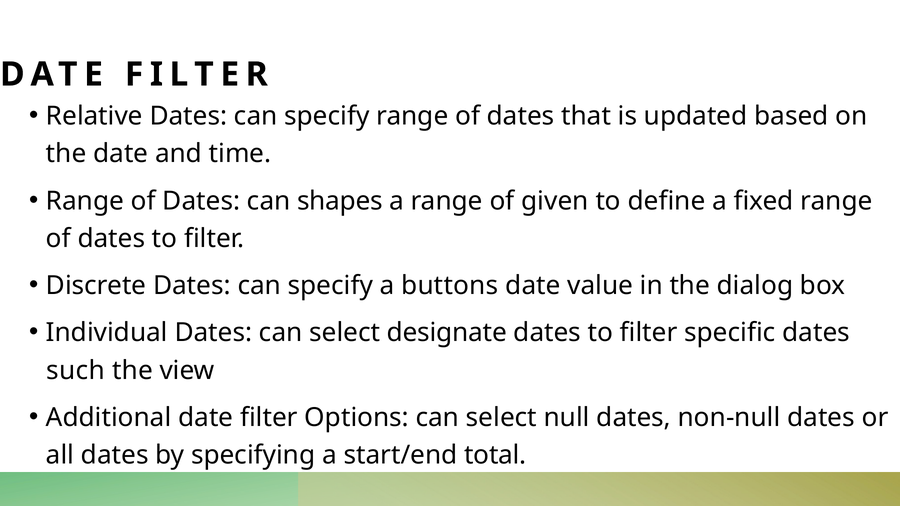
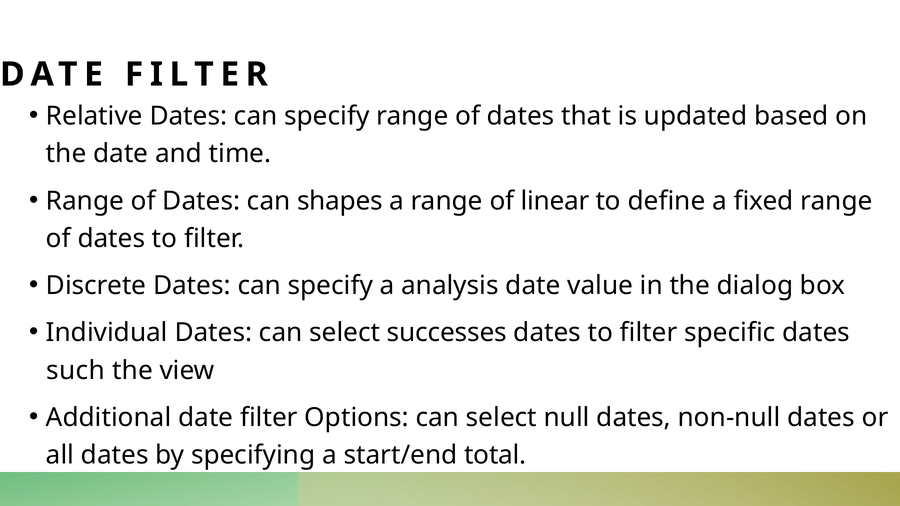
given: given -> linear
buttons: buttons -> analysis
designate: designate -> successes
